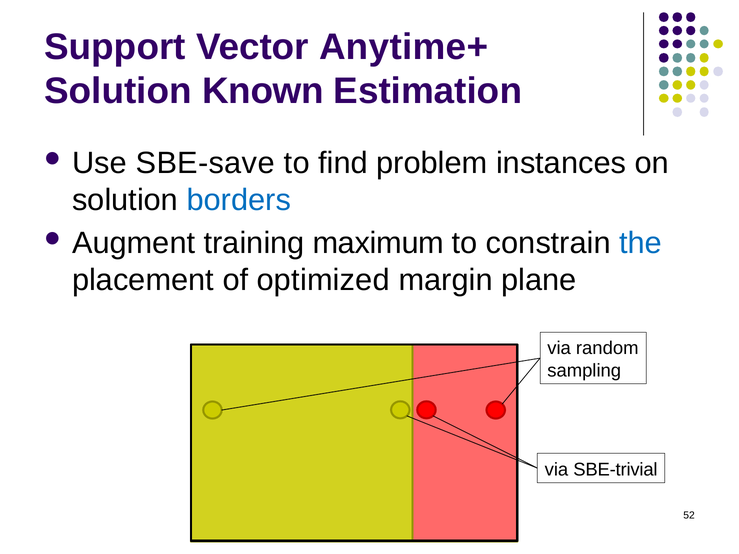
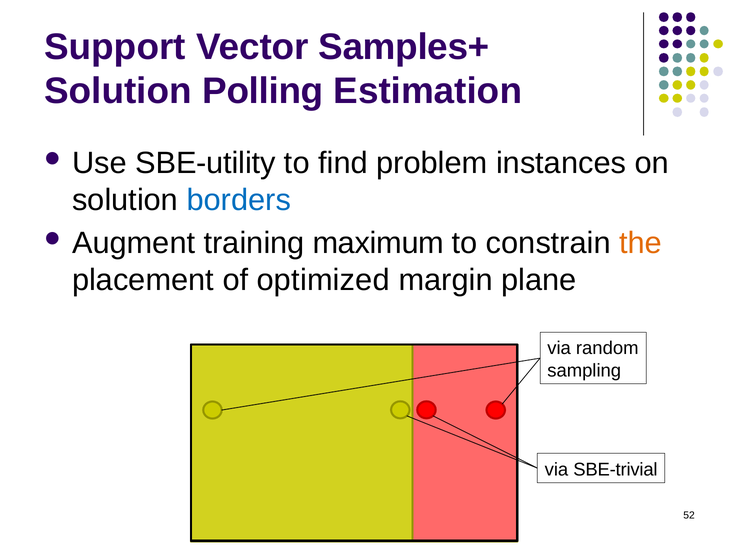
Anytime+: Anytime+ -> Samples+
Known: Known -> Polling
SBE-save: SBE-save -> SBE-utility
the colour: blue -> orange
